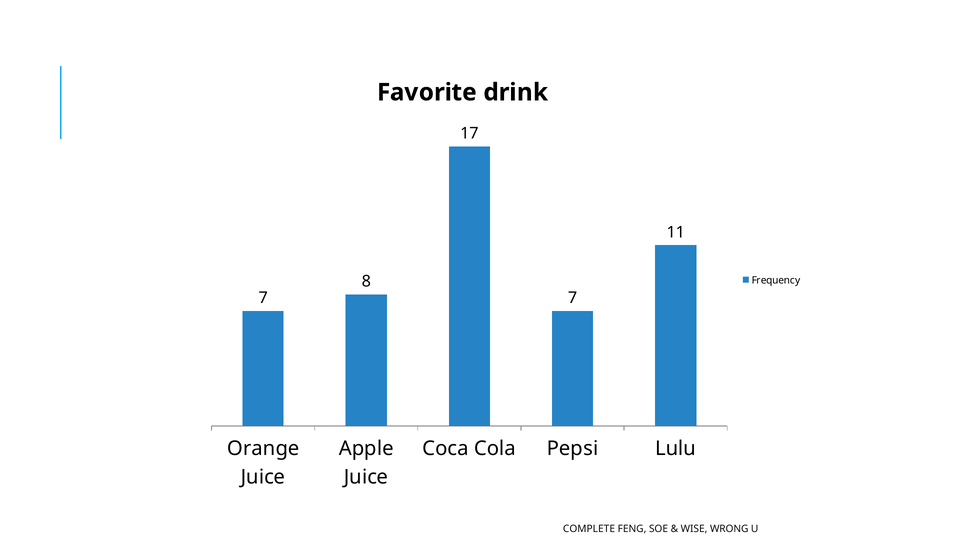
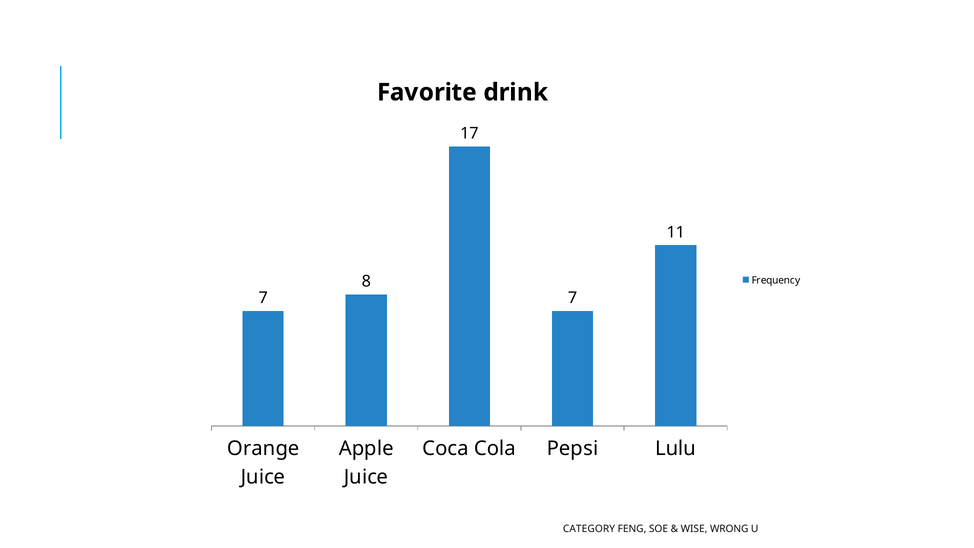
COMPLETE: COMPLETE -> CATEGORY
